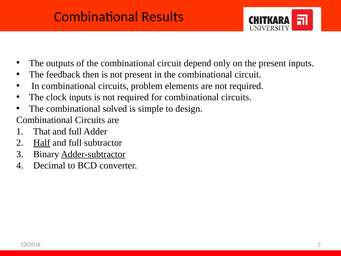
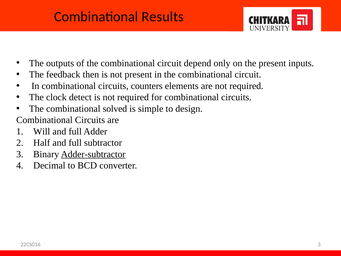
problem: problem -> counters
clock inputs: inputs -> detect
That: That -> Will
Half underline: present -> none
